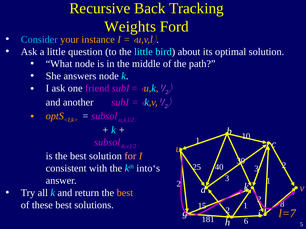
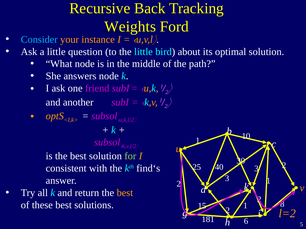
for colour: pink -> light green
into‘s: into‘s -> find‘s
l=7: l=7 -> l=2
